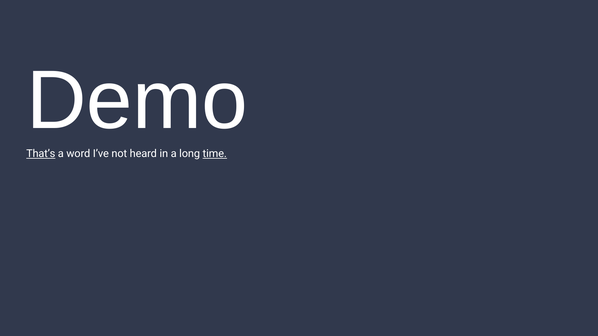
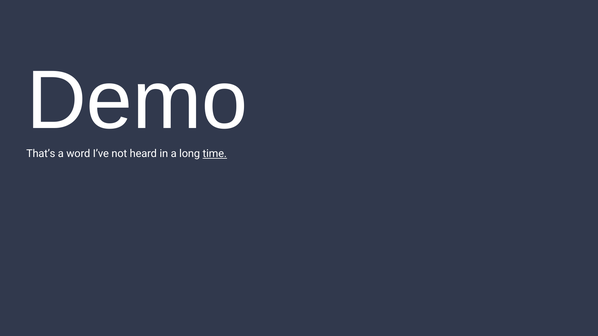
That’s underline: present -> none
